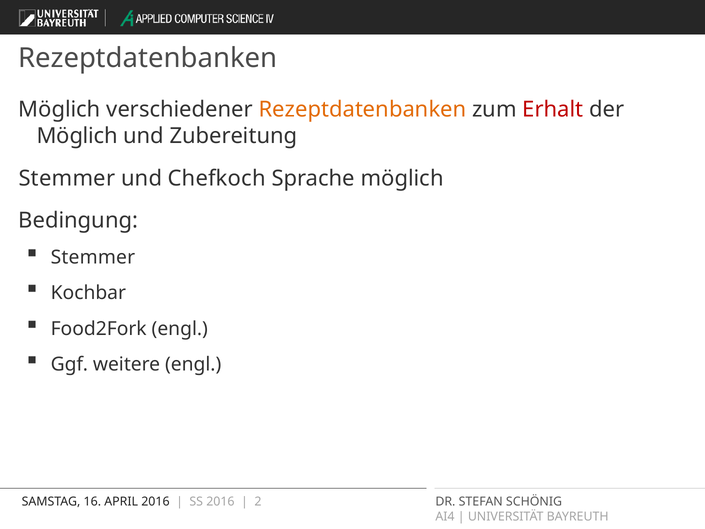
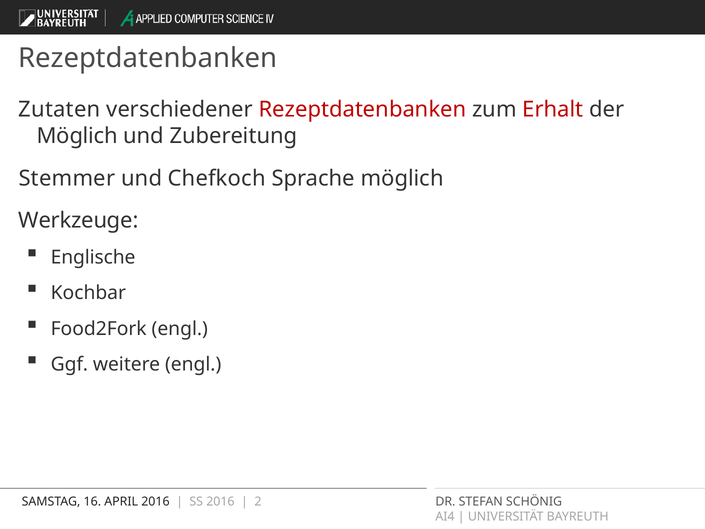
Möglich at (59, 109): Möglich -> Zutaten
Rezeptdatenbanken at (363, 109) colour: orange -> red
Bedingung: Bedingung -> Werkzeuge
Stemmer at (93, 257): Stemmer -> Englische
